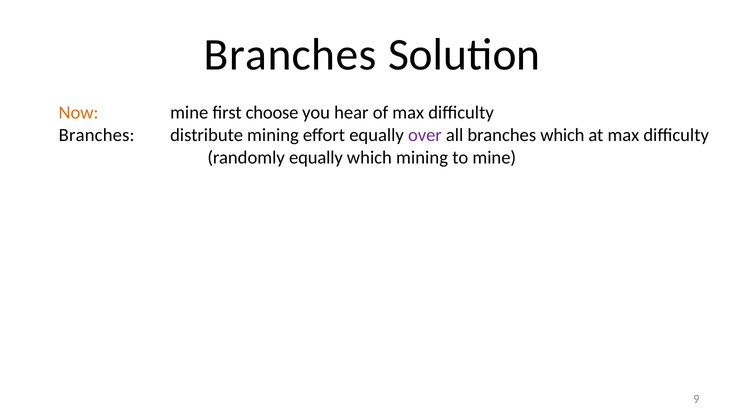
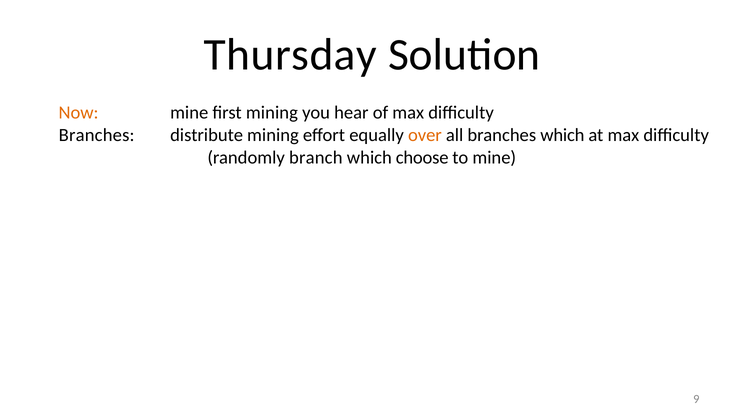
Branches at (290, 55): Branches -> Thursday
first choose: choose -> mining
over colour: purple -> orange
randomly equally: equally -> branch
which mining: mining -> choose
